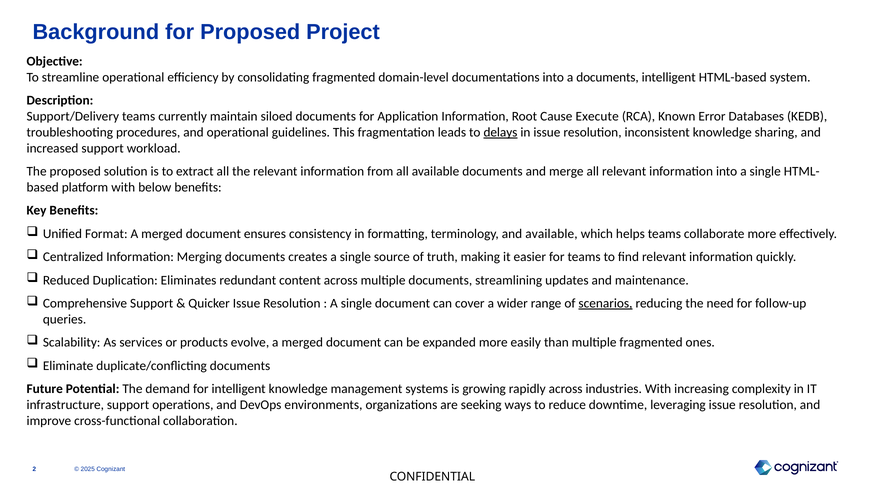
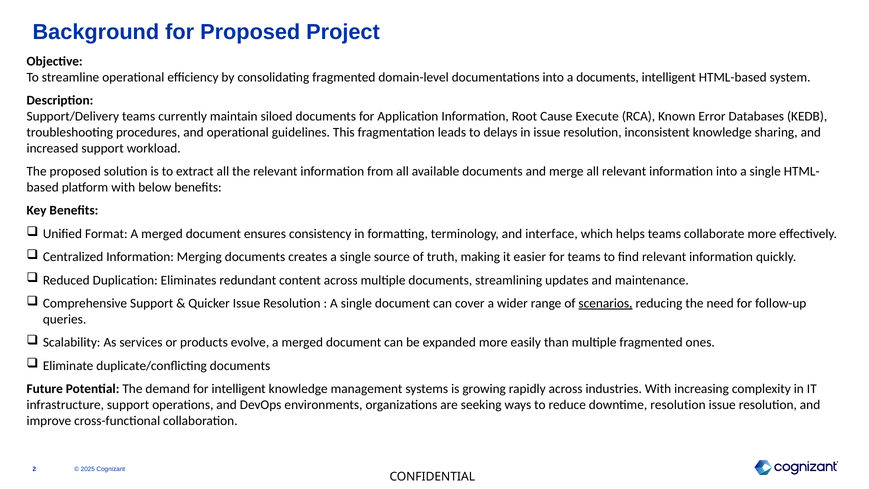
delays underline: present -> none
and available: available -> interface
downtime leveraging: leveraging -> resolution
